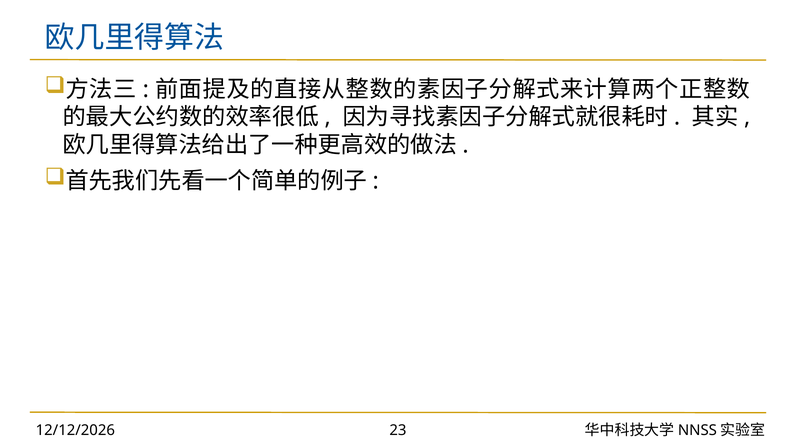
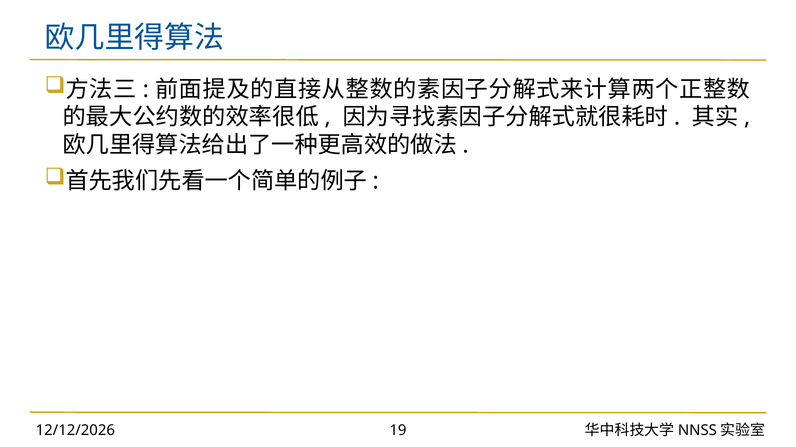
23: 23 -> 19
